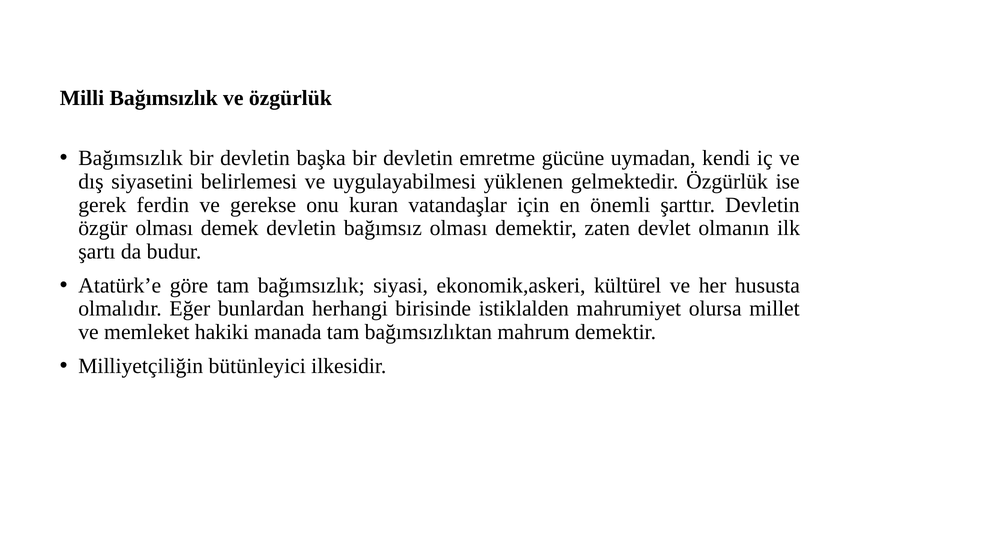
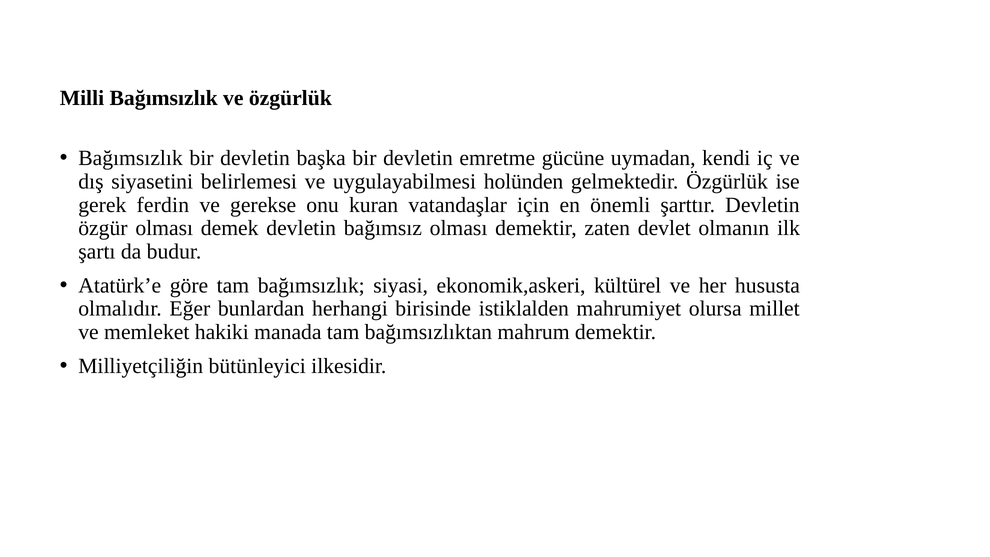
yüklenen: yüklenen -> holünden
